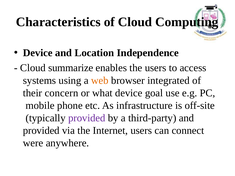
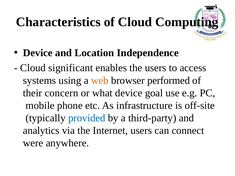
summarize: summarize -> significant
integrated: integrated -> performed
provided at (87, 118) colour: purple -> blue
provided at (41, 131): provided -> analytics
